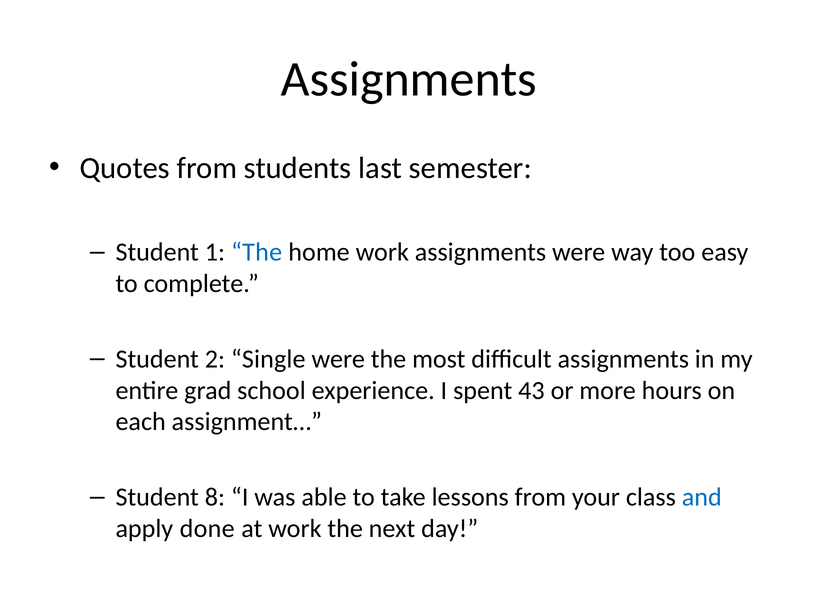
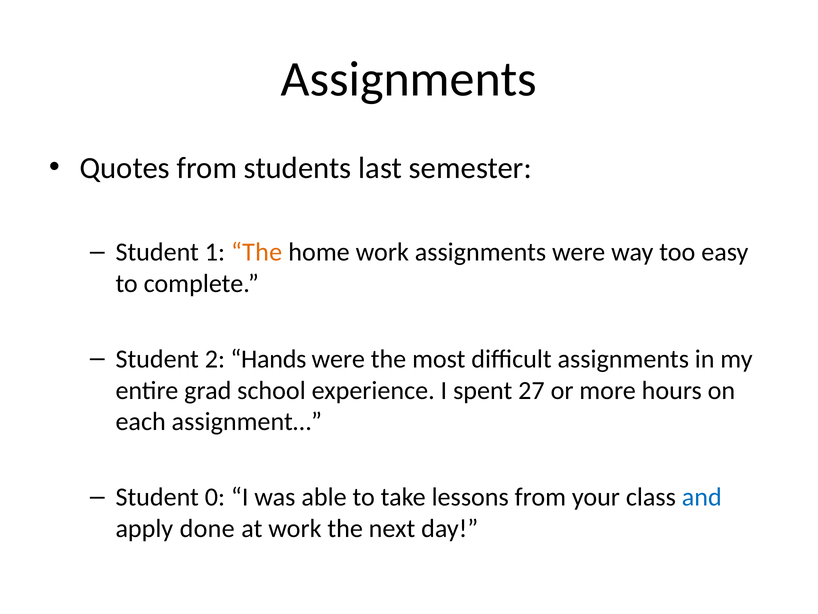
The at (257, 252) colour: blue -> orange
Single: Single -> Hands
43: 43 -> 27
8: 8 -> 0
